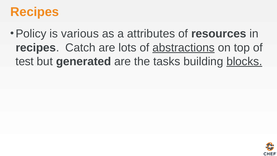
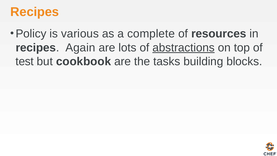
attributes: attributes -> complete
Catch: Catch -> Again
generated: generated -> cookbook
blocks underline: present -> none
